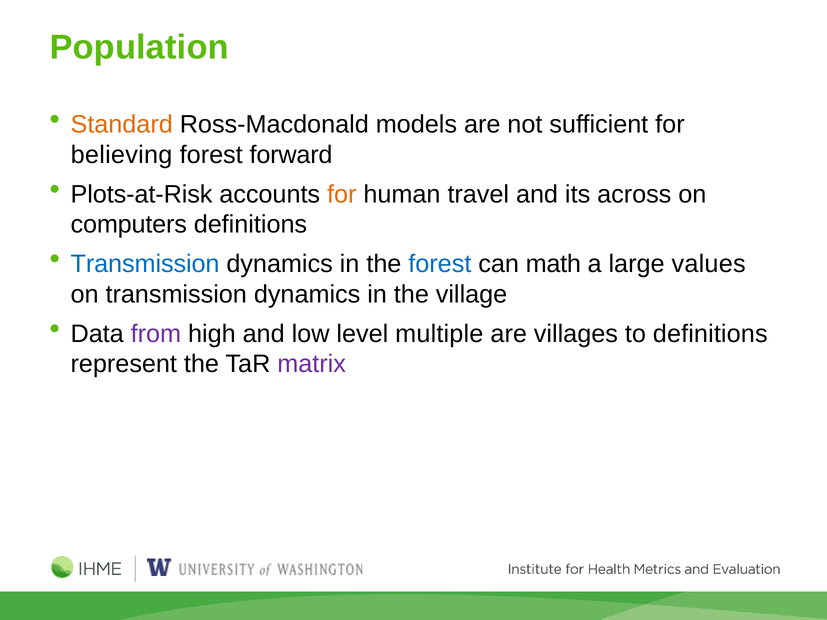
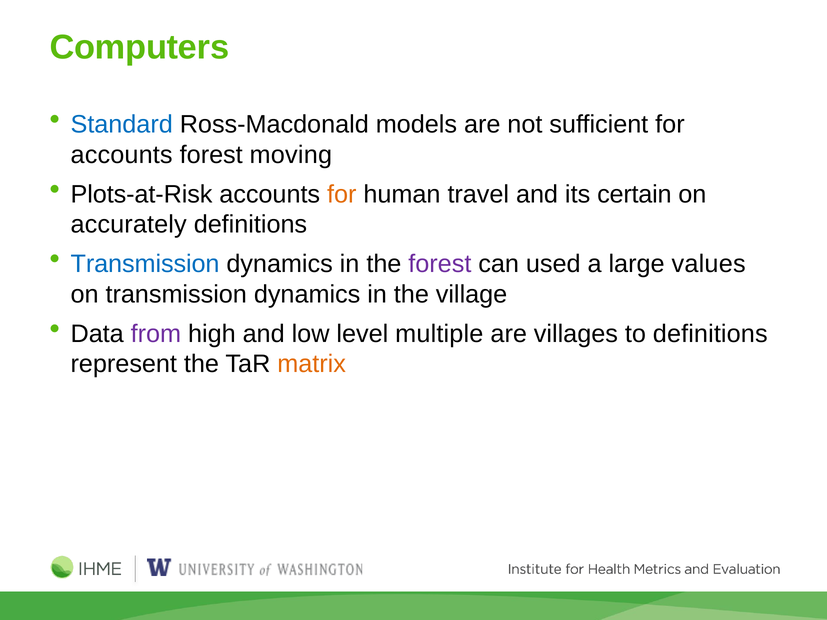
Population: Population -> Computers
Standard colour: orange -> blue
believing at (122, 155): believing -> accounts
forward: forward -> moving
across: across -> certain
computers: computers -> accurately
forest at (440, 264) colour: blue -> purple
math: math -> used
matrix colour: purple -> orange
